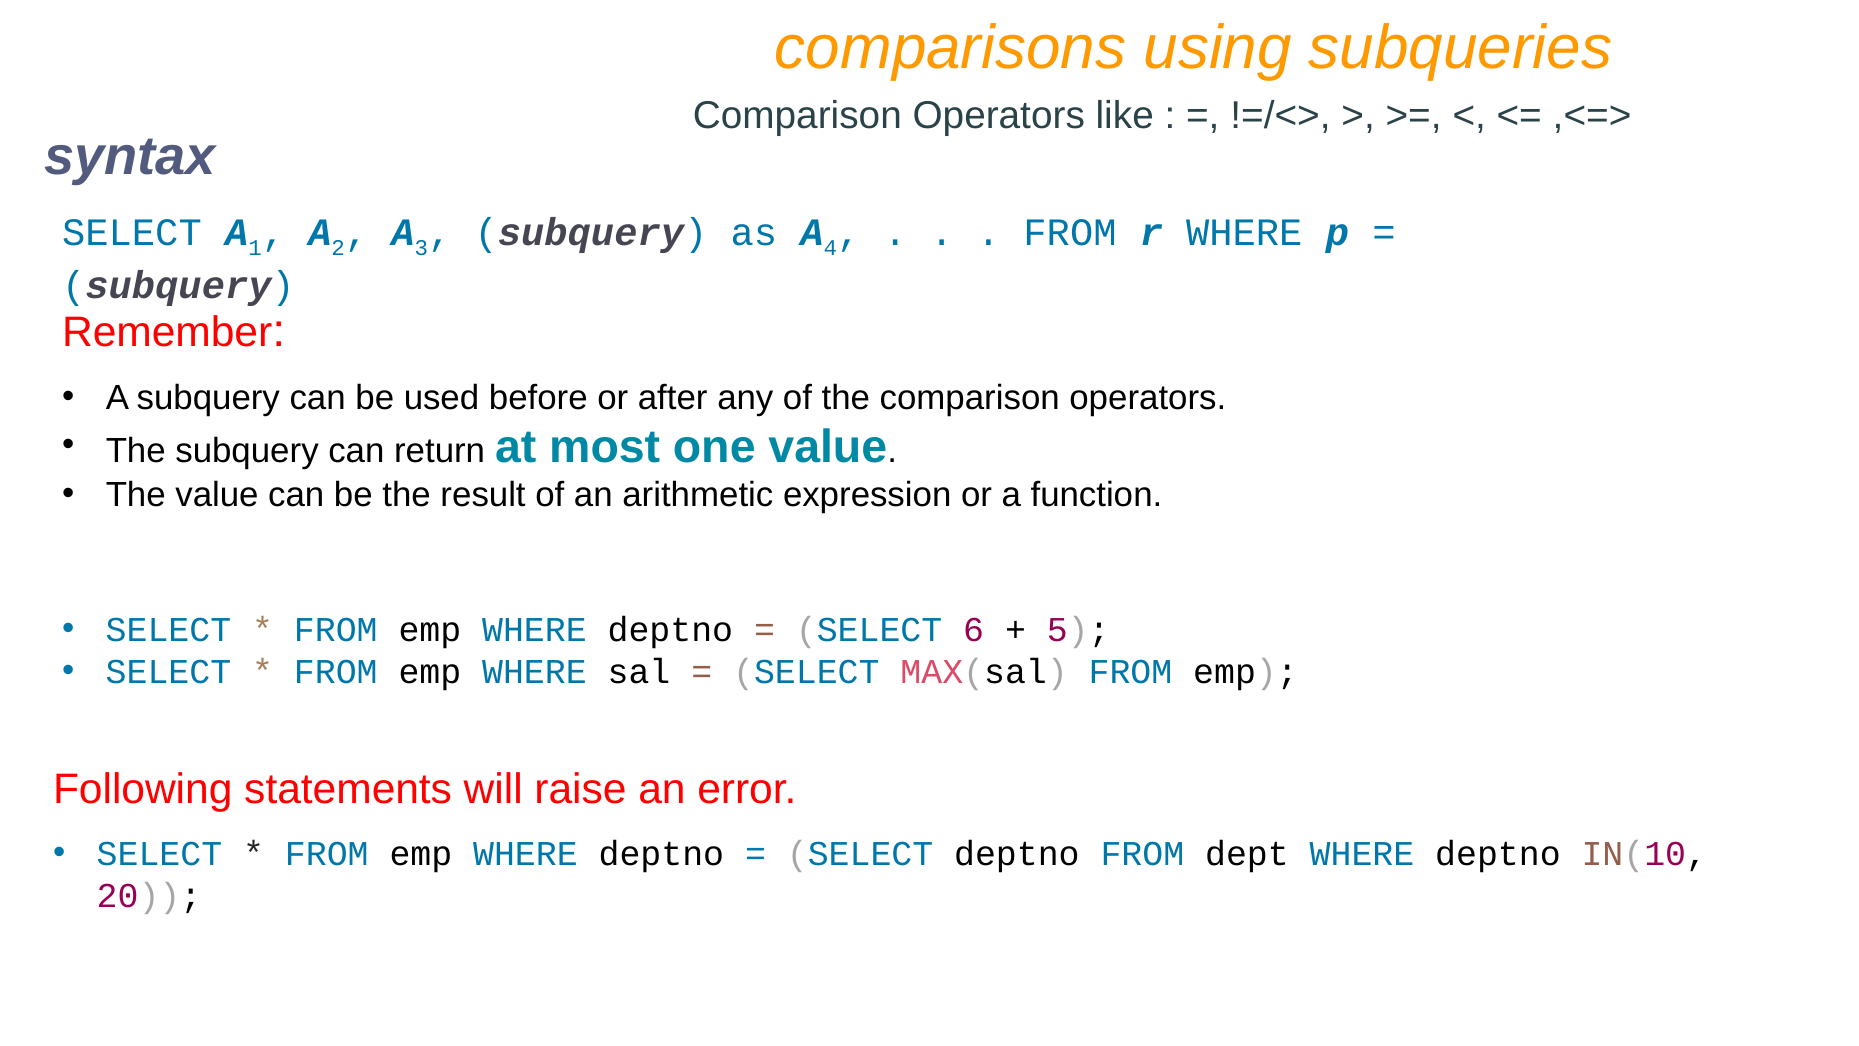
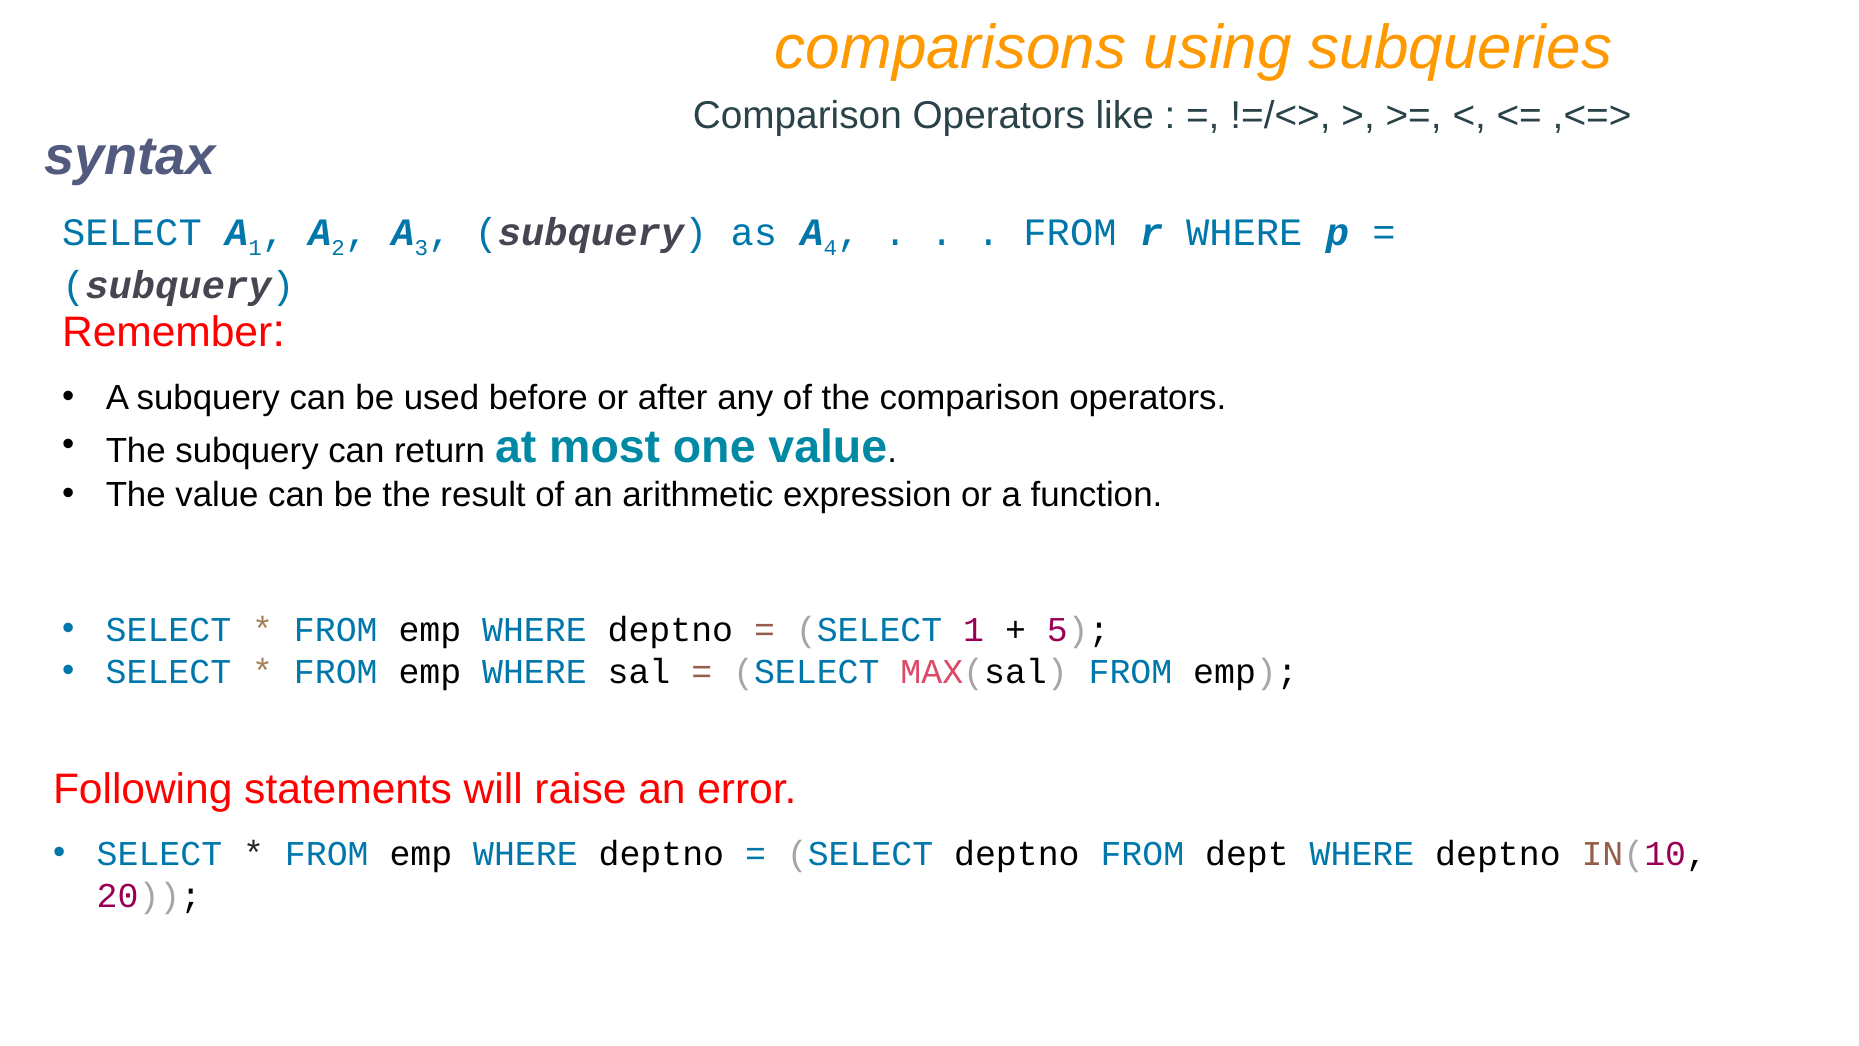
SELECT 6: 6 -> 1
